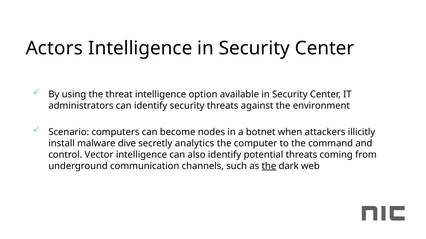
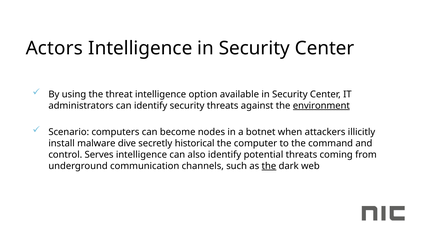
environment underline: none -> present
analytics: analytics -> historical
Vector: Vector -> Serves
